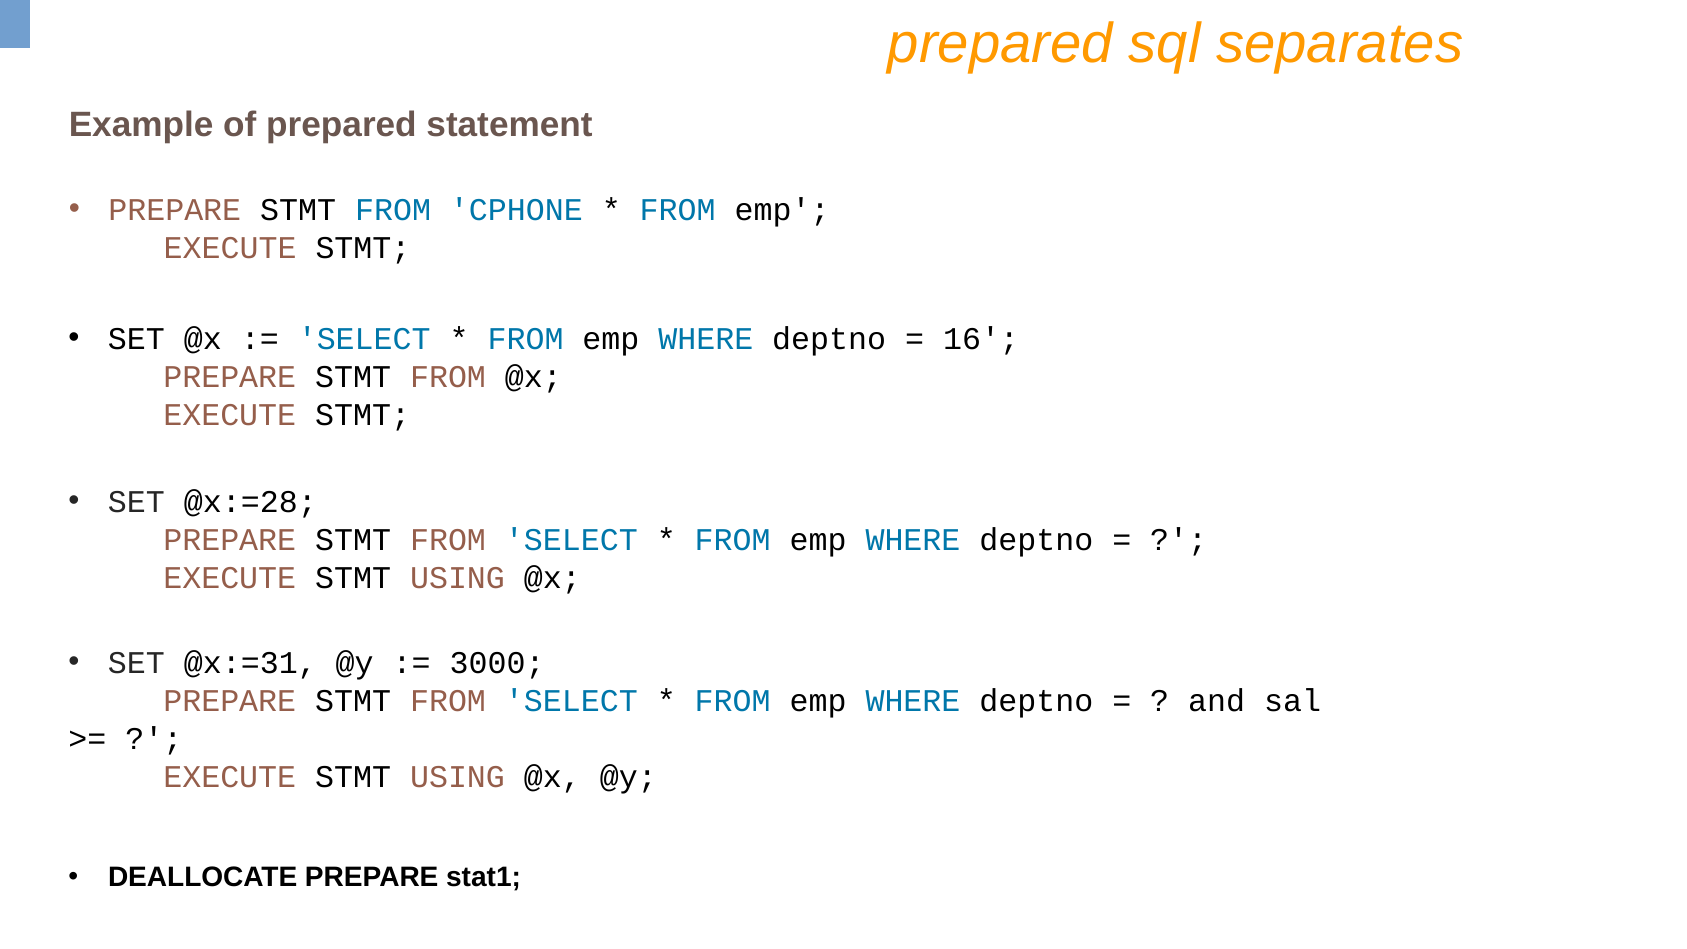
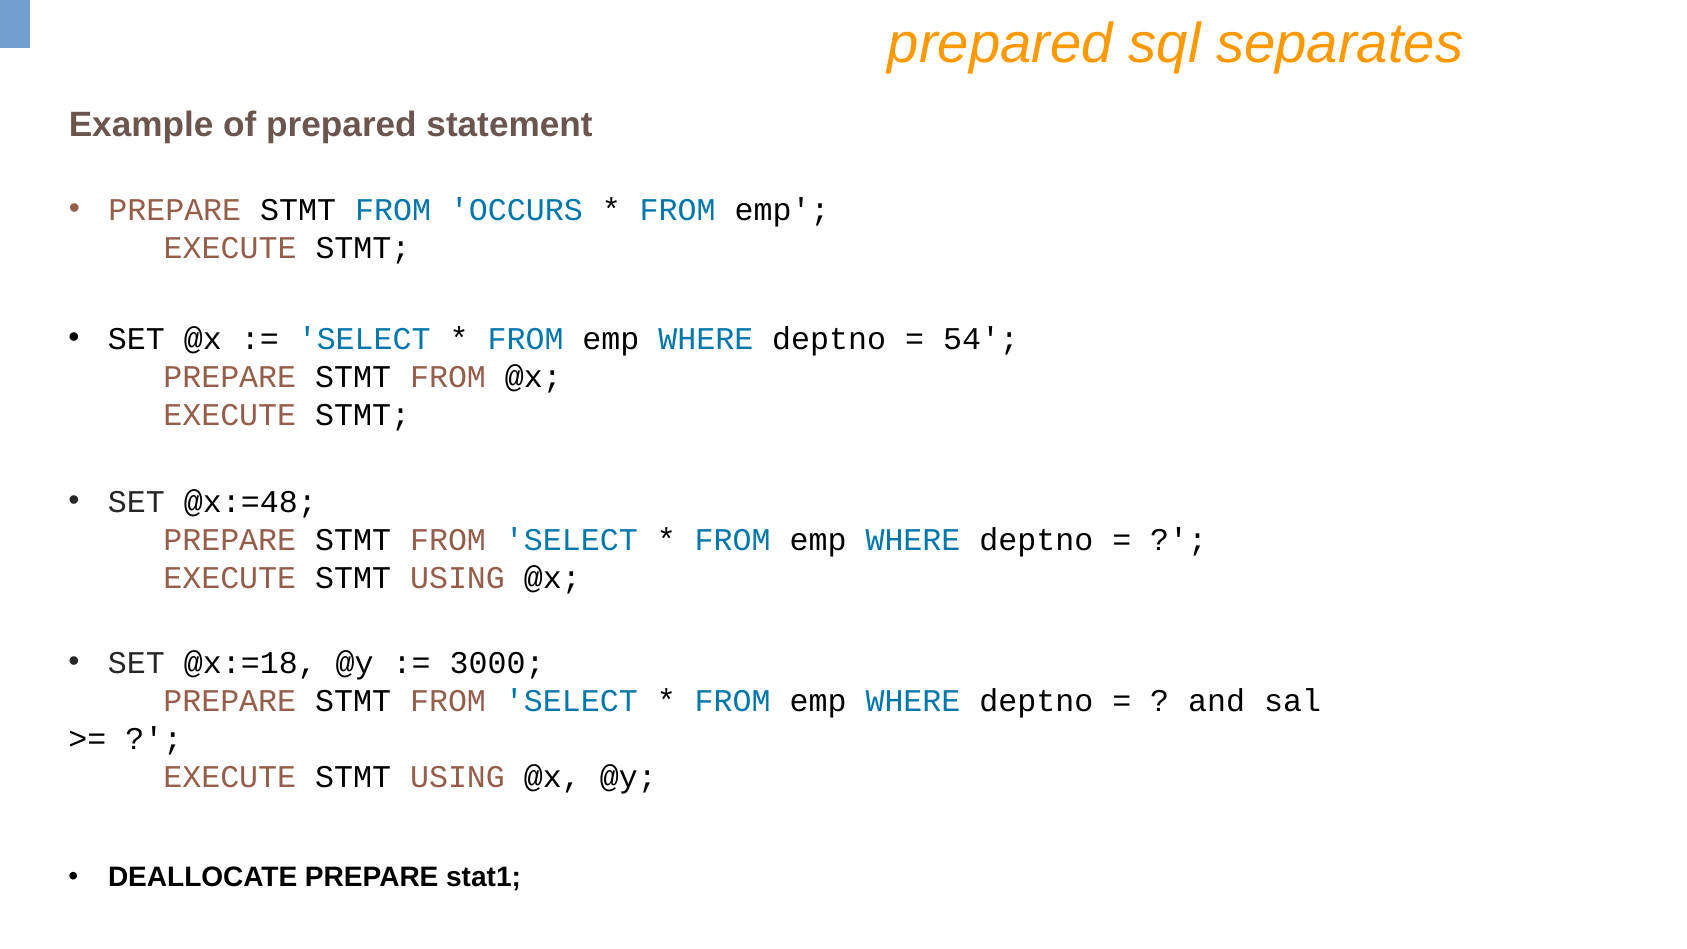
CPHONE: CPHONE -> OCCURS
16: 16 -> 54
@x:=28: @x:=28 -> @x:=48
@x:=31: @x:=31 -> @x:=18
